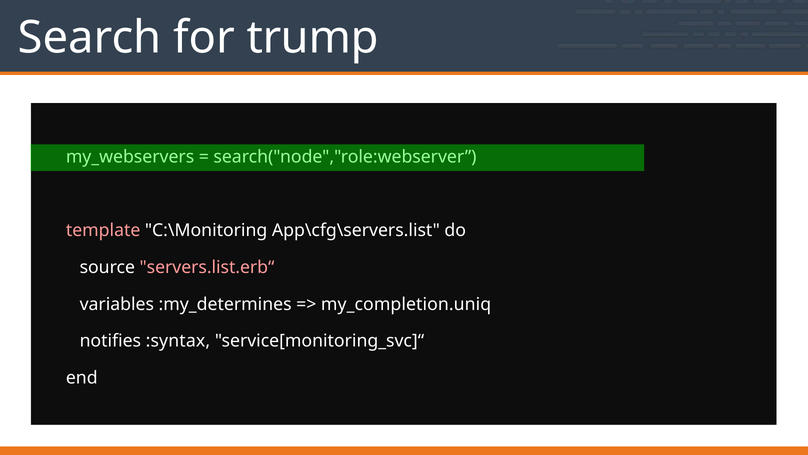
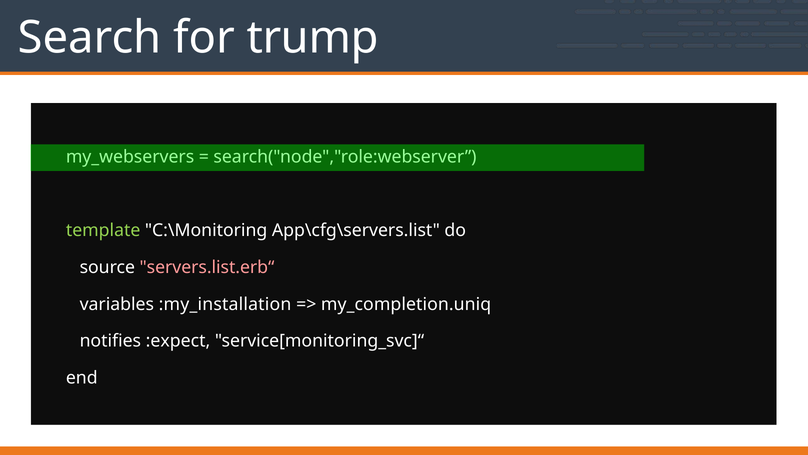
template colour: pink -> light green
:my_determines: :my_determines -> :my_installation
:syntax: :syntax -> :expect
